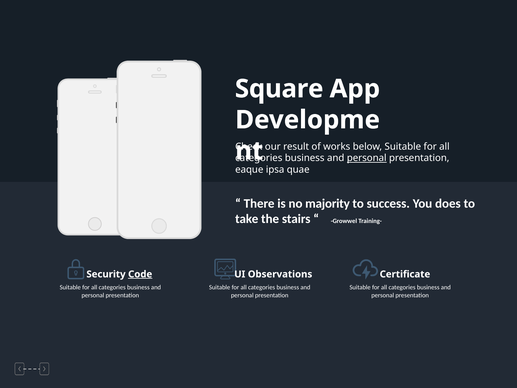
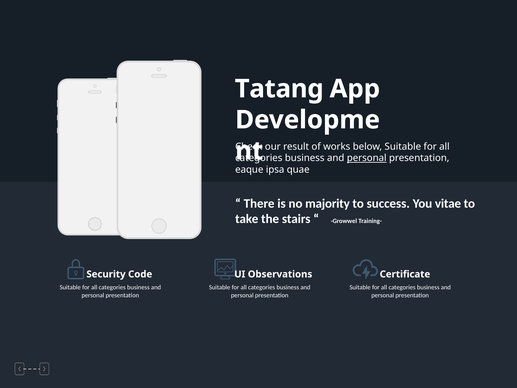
Square: Square -> Tatang
does: does -> vitae
Code underline: present -> none
